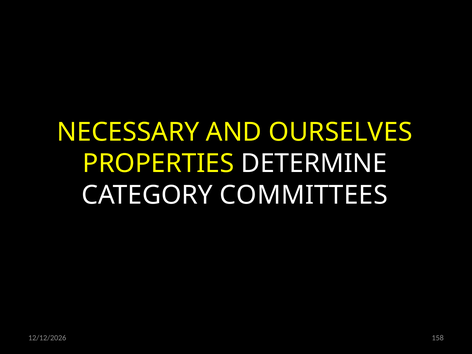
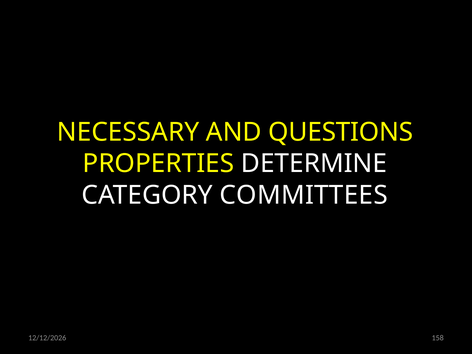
OURSELVES: OURSELVES -> QUESTIONS
